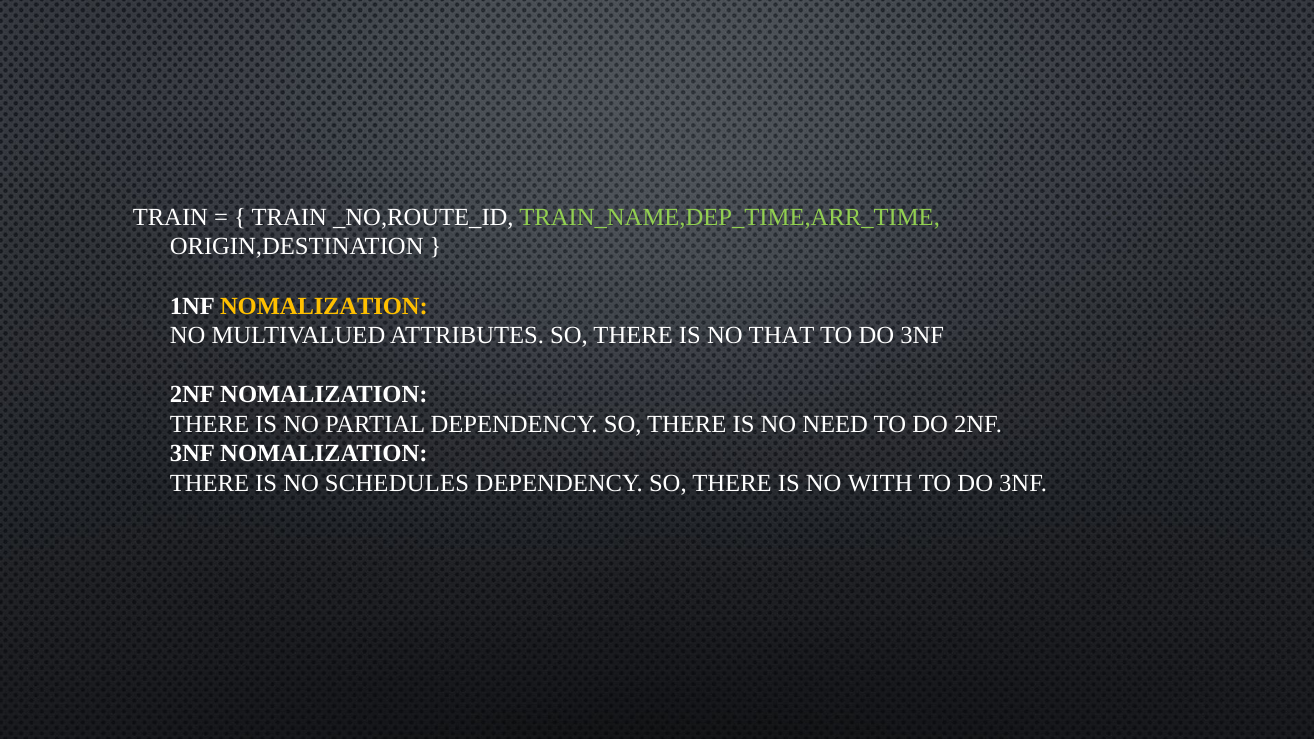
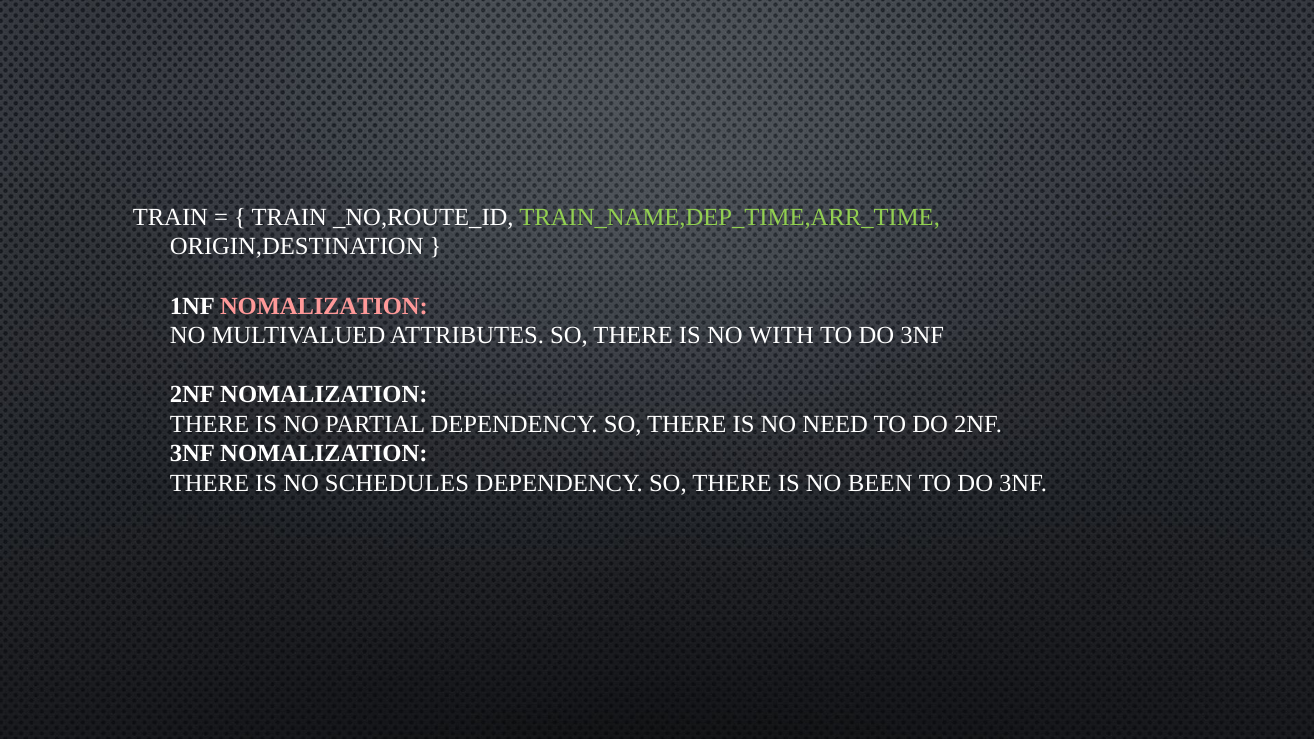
NOMALIZATION at (324, 306) colour: yellow -> pink
THAT: THAT -> WITH
WITH: WITH -> BEEN
